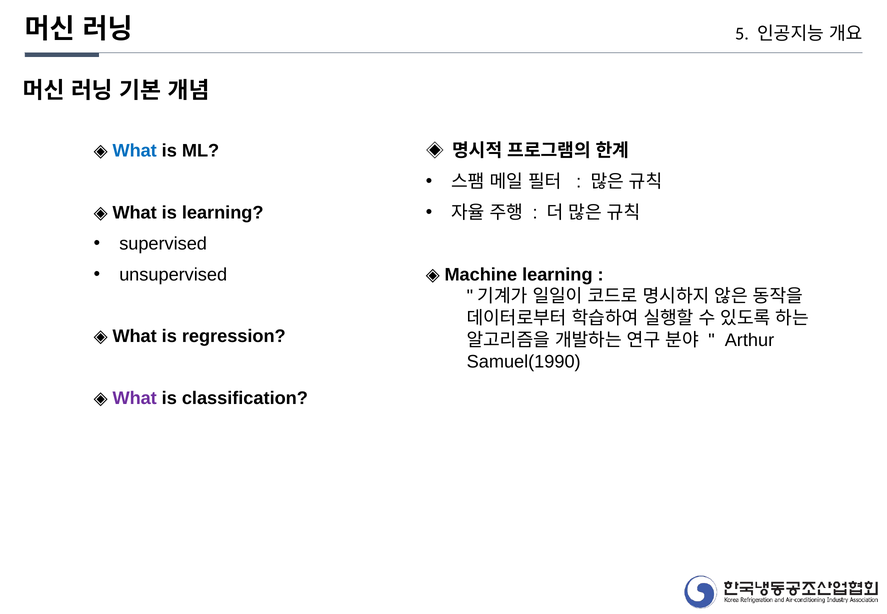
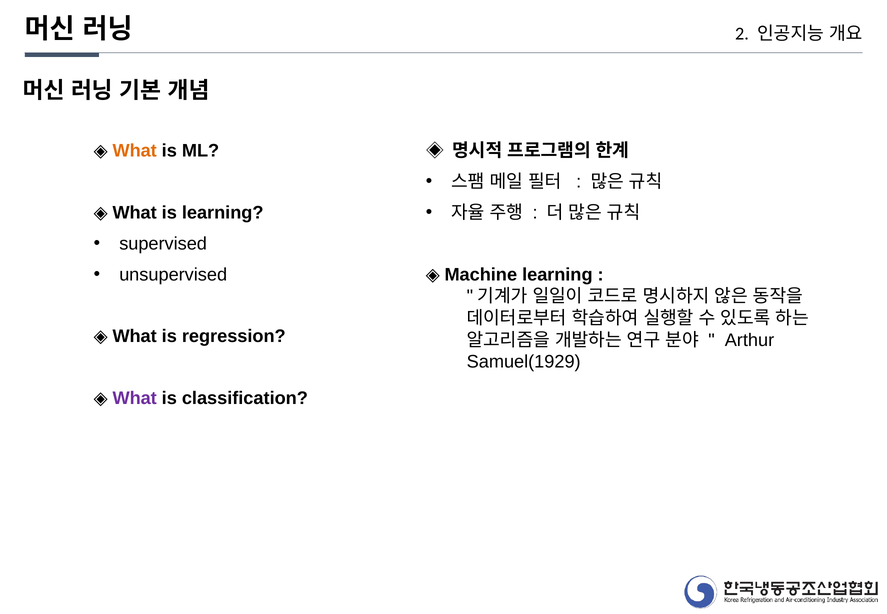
5: 5 -> 2
What at (135, 151) colour: blue -> orange
Samuel(1990: Samuel(1990 -> Samuel(1929
